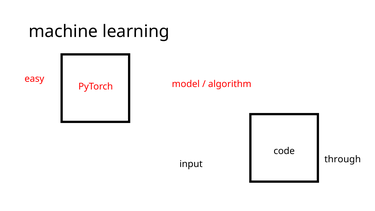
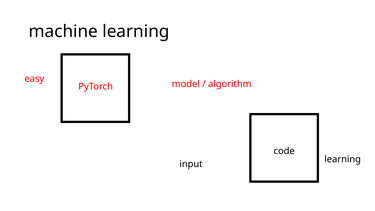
through at (343, 159): through -> learning
